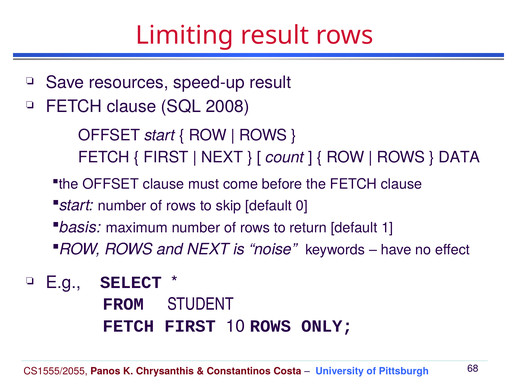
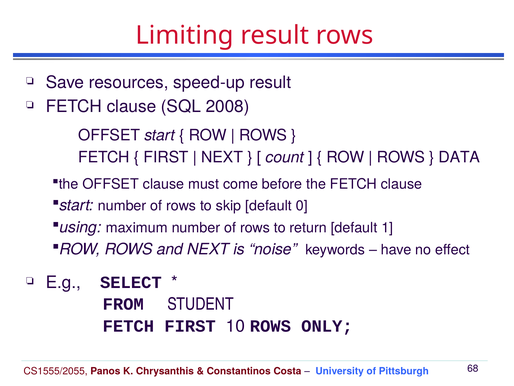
basis: basis -> using
